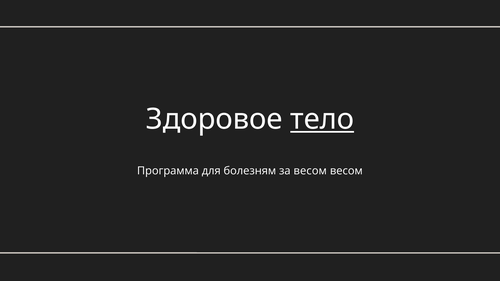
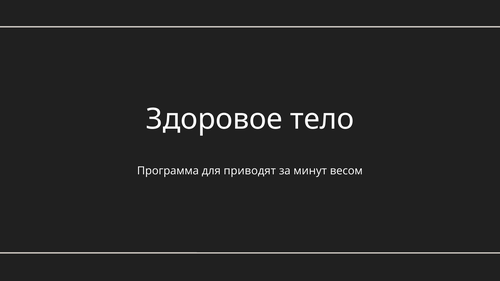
тело underline: present -> none
болезням: болезням -> приводят
за весом: весом -> минут
